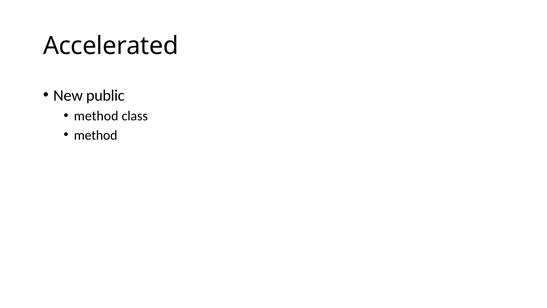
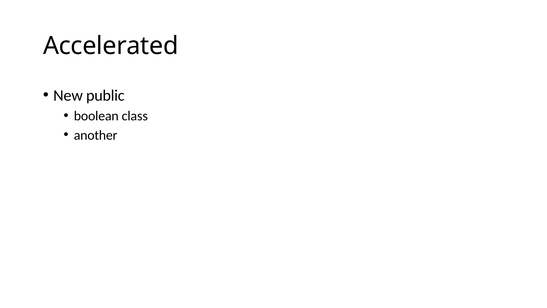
method at (96, 116): method -> boolean
method at (96, 135): method -> another
